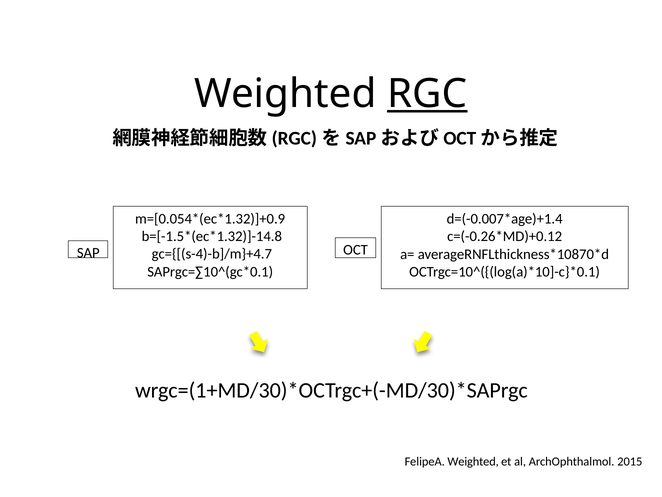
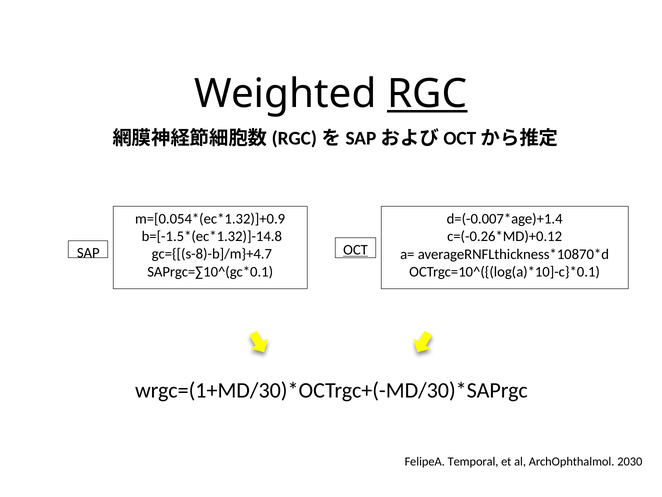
OCT underline: none -> present
gc={[(s-4)-b]/m}+4.7: gc={[(s-4)-b]/m}+4.7 -> gc={[(s-8)-b]/m}+4.7
FelipeA Weighted: Weighted -> Temporal
2015: 2015 -> 2030
